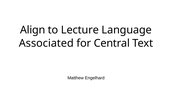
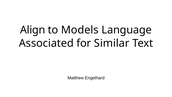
Lecture: Lecture -> Models
Central: Central -> Similar
